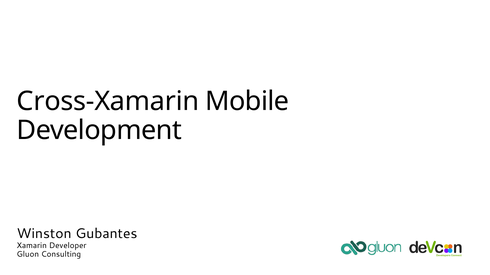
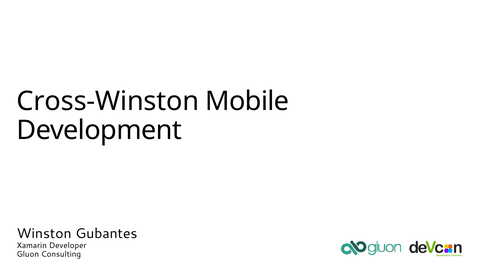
Cross-Xamarin: Cross-Xamarin -> Cross-Winston
